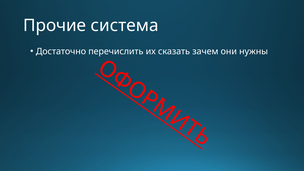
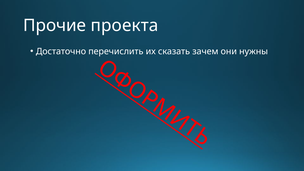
система: система -> проекта
